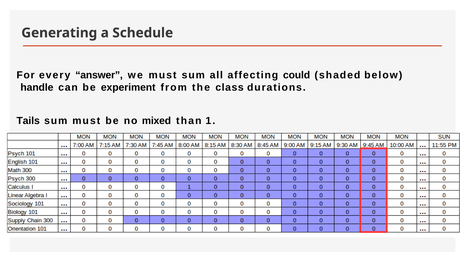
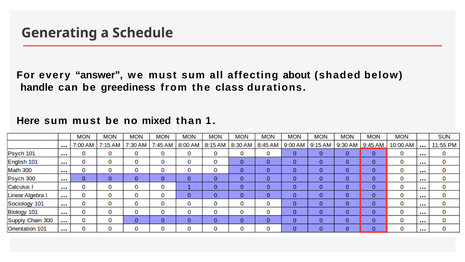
could: could -> about
experiment: experiment -> greediness
Tails: Tails -> Here
